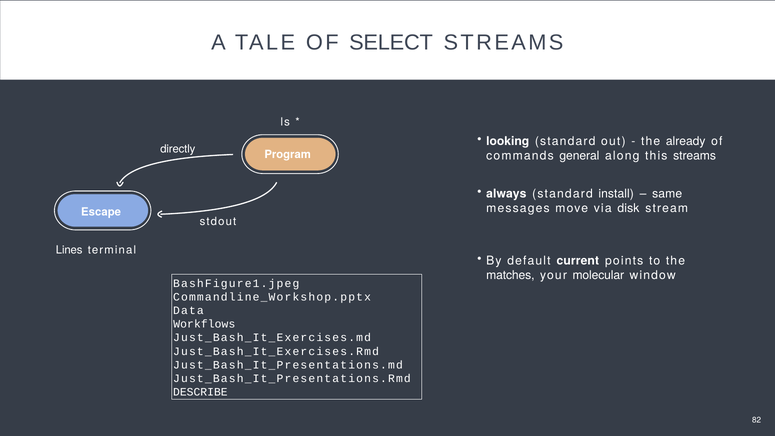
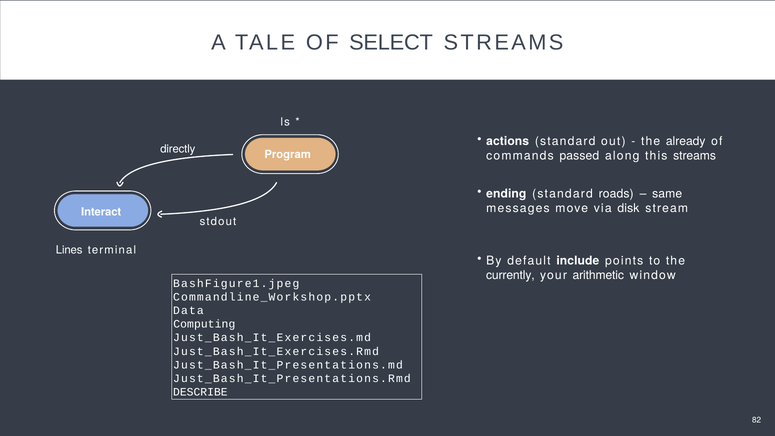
looking: looking -> actions
general: general -> passed
always: always -> ending
install: install -> roads
Escape: Escape -> Interact
current: current -> include
matches: matches -> currently
molecular: molecular -> arithmetic
Workflows: Workflows -> Computing
